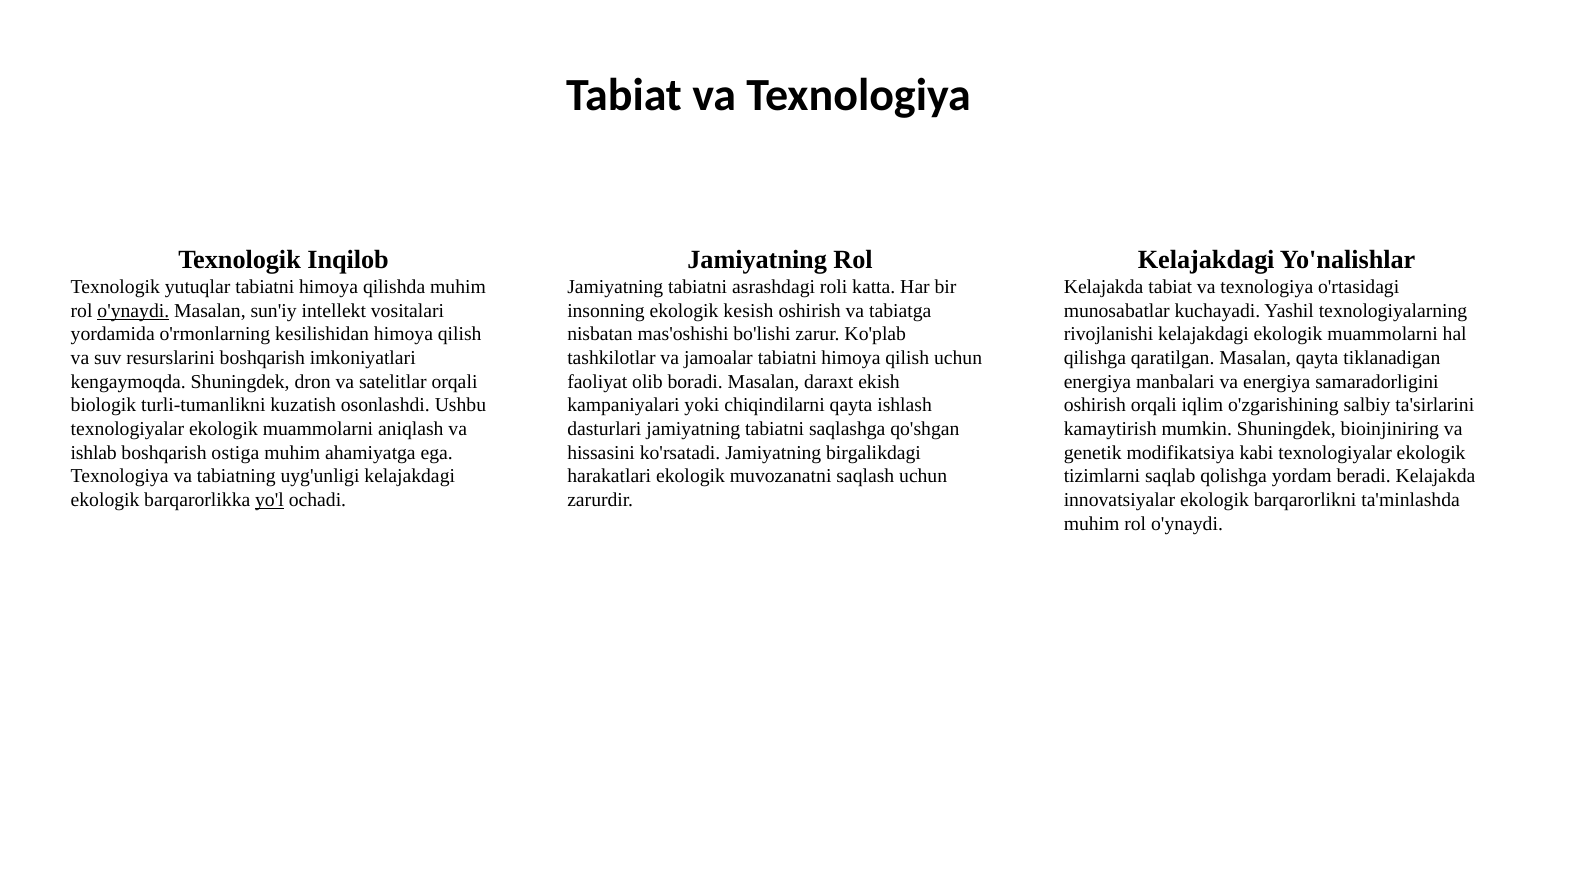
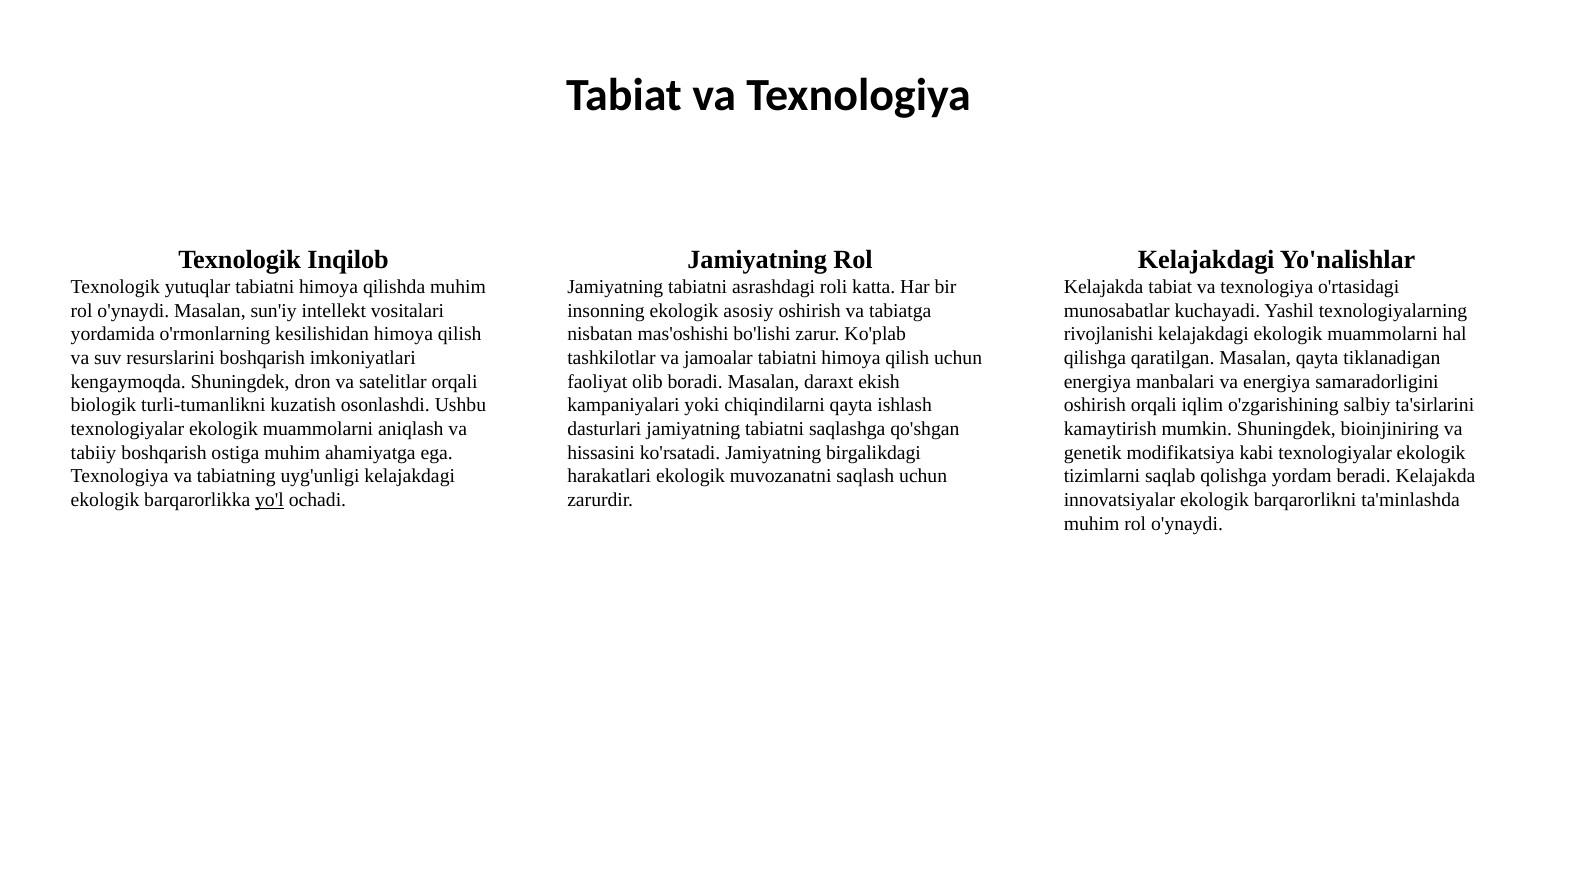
o'ynaydi at (133, 311) underline: present -> none
kesish: kesish -> asosiy
ishlab: ishlab -> tabiiy
